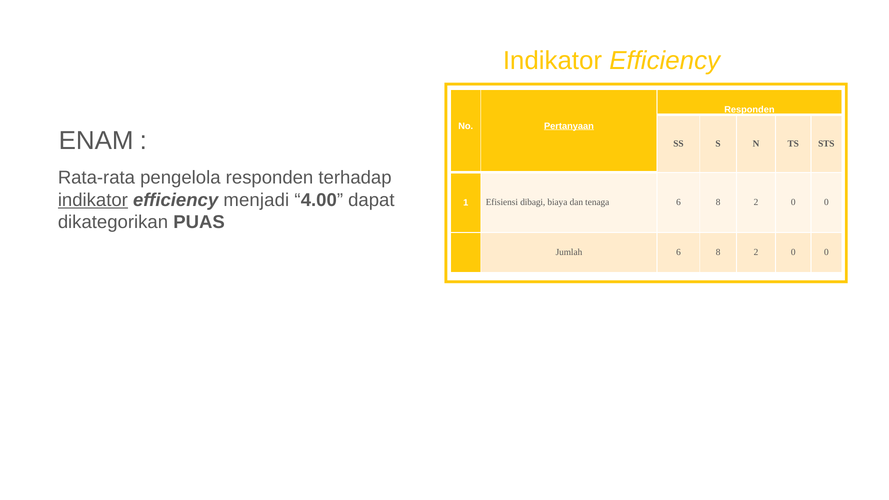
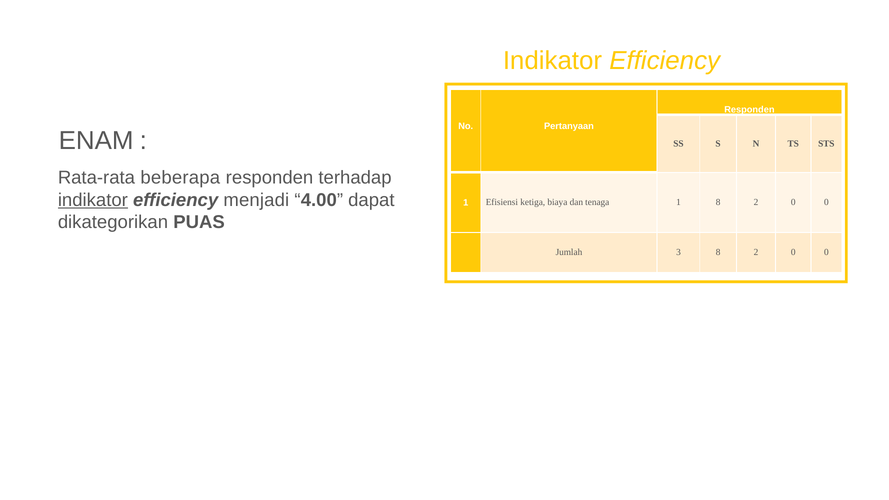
Pertanyaan underline: present -> none
pengelola: pengelola -> beberapa
dibagi: dibagi -> ketiga
tenaga 6: 6 -> 1
Jumlah 6: 6 -> 3
